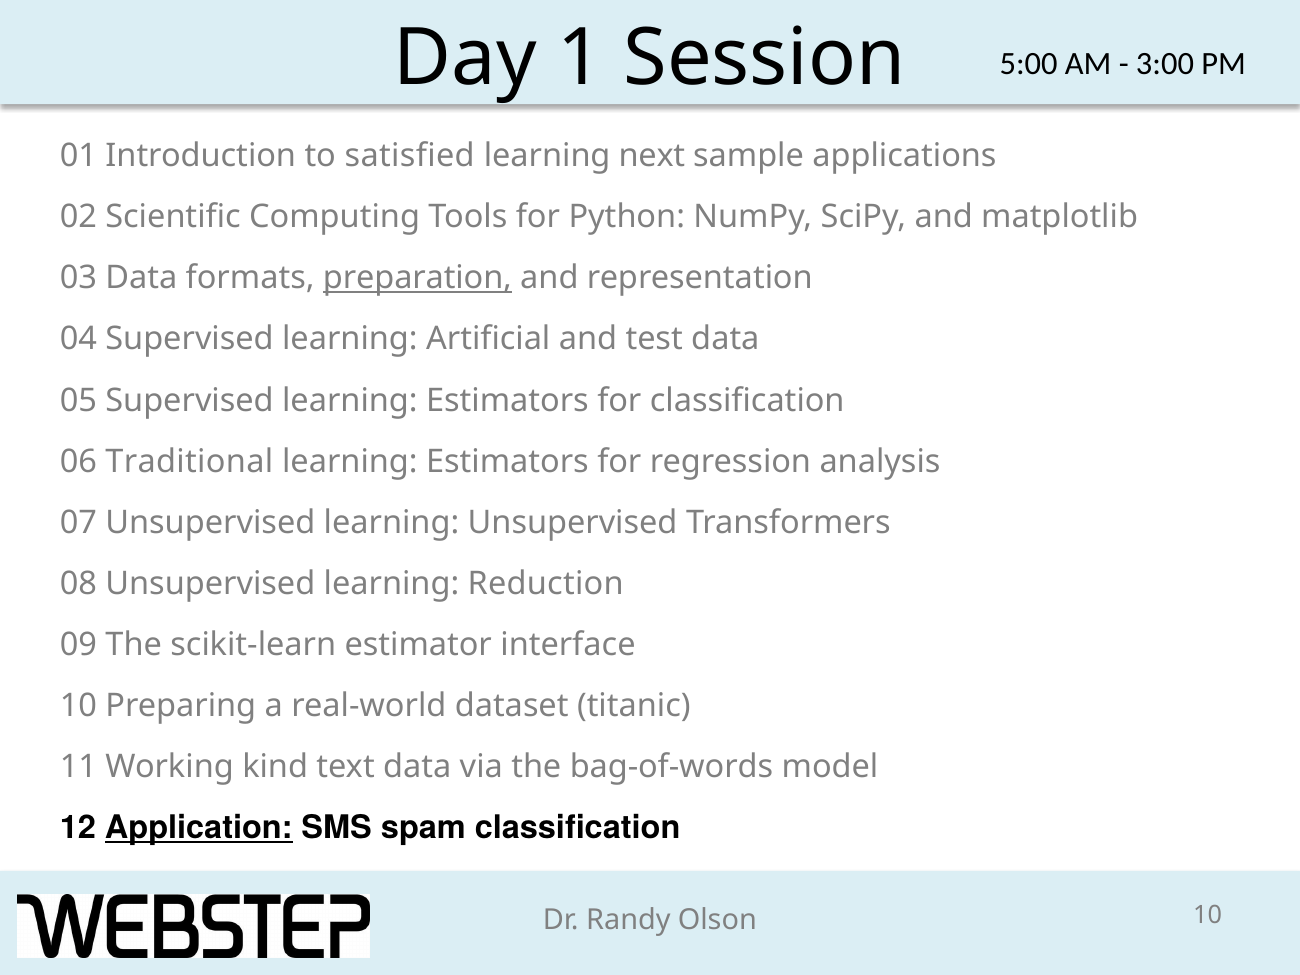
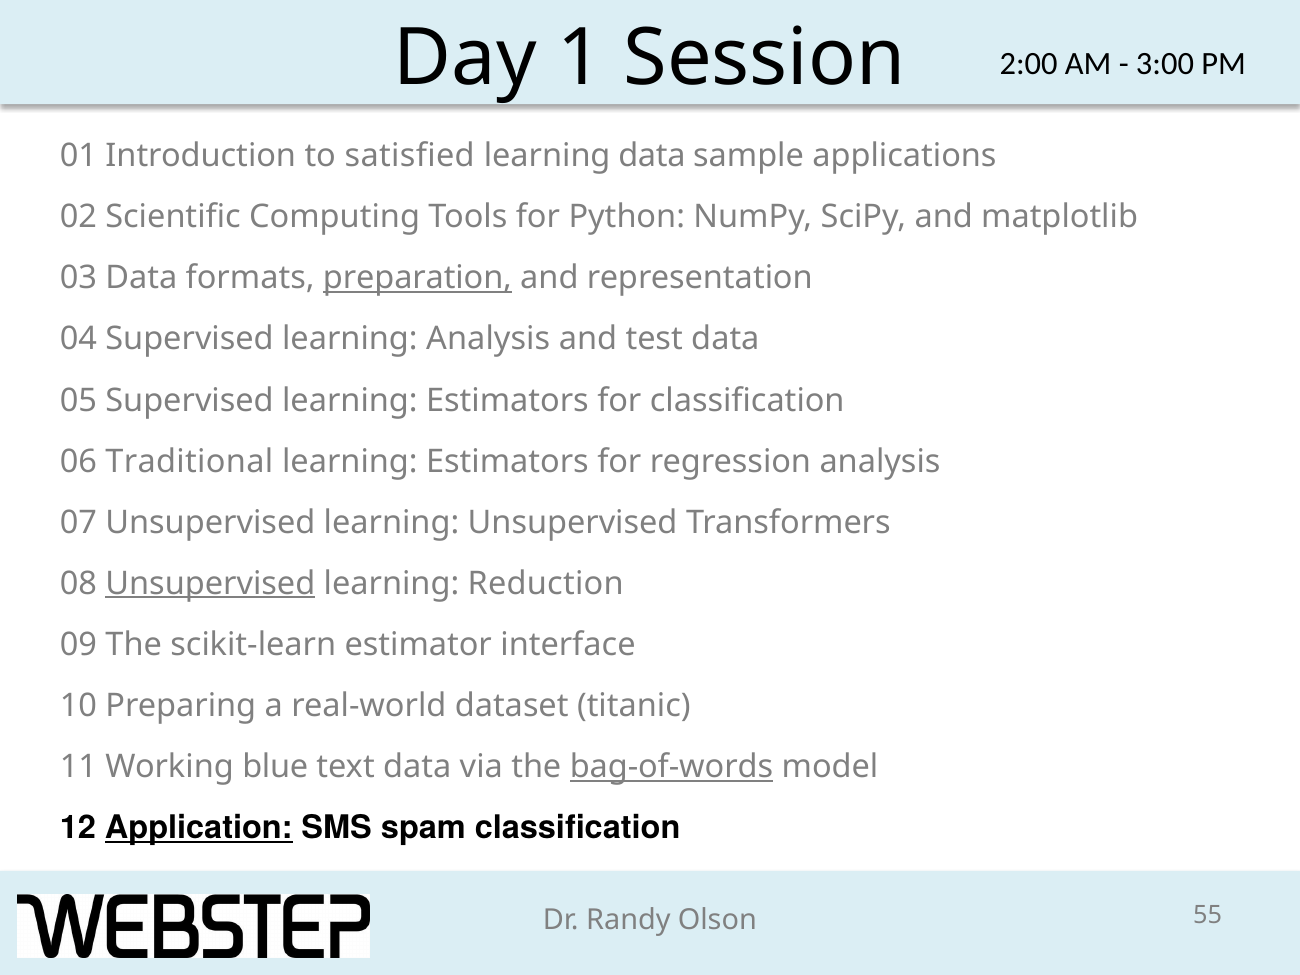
5:00: 5:00 -> 2:00
learning next: next -> data
learning Artificial: Artificial -> Analysis
Unsupervised at (210, 583) underline: none -> present
kind: kind -> blue
bag-of-words underline: none -> present
10 at (1208, 916): 10 -> 55
